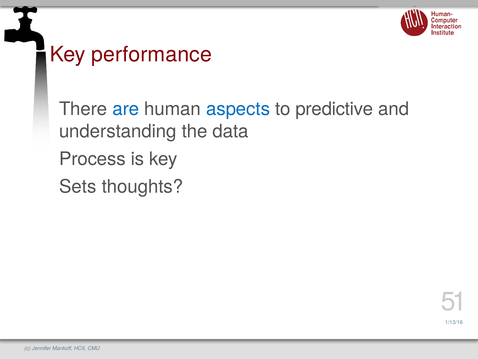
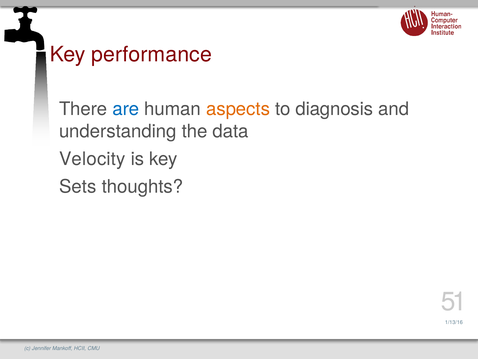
aspects colour: blue -> orange
predictive: predictive -> diagnosis
Process: Process -> Velocity
